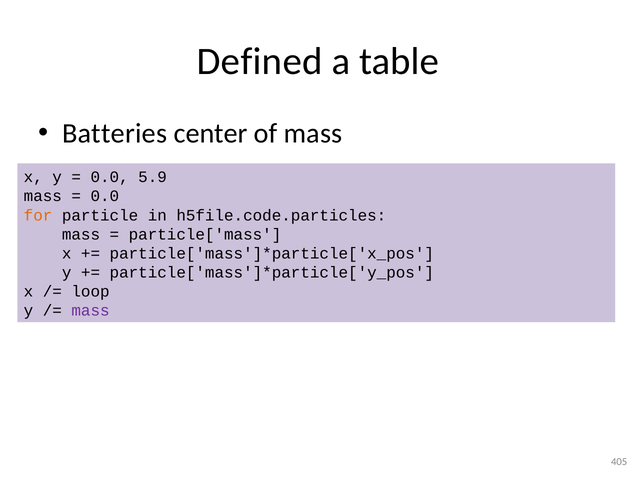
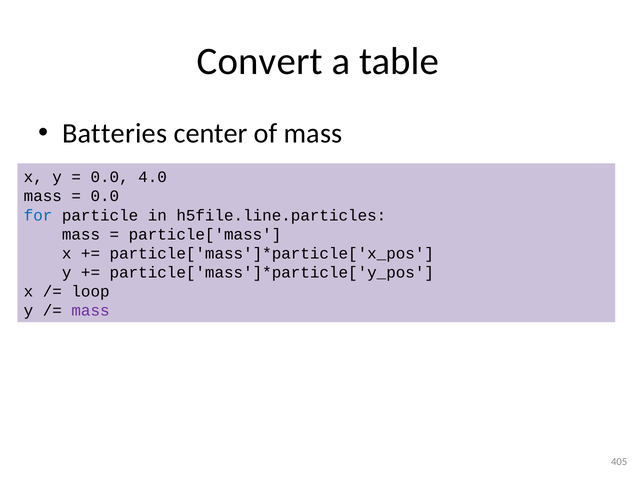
Defined: Defined -> Convert
5.9: 5.9 -> 4.0
for colour: orange -> blue
h5file.code.particles: h5file.code.particles -> h5file.line.particles
